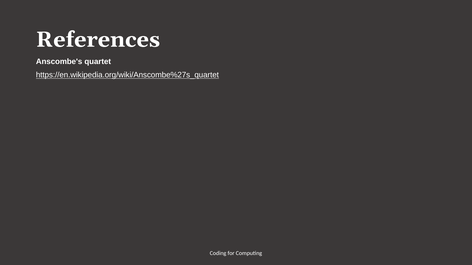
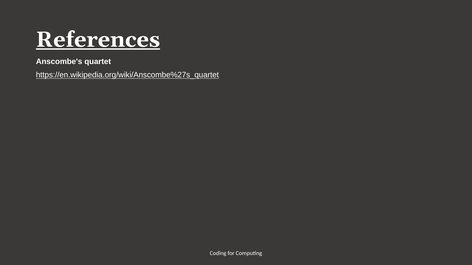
References underline: none -> present
